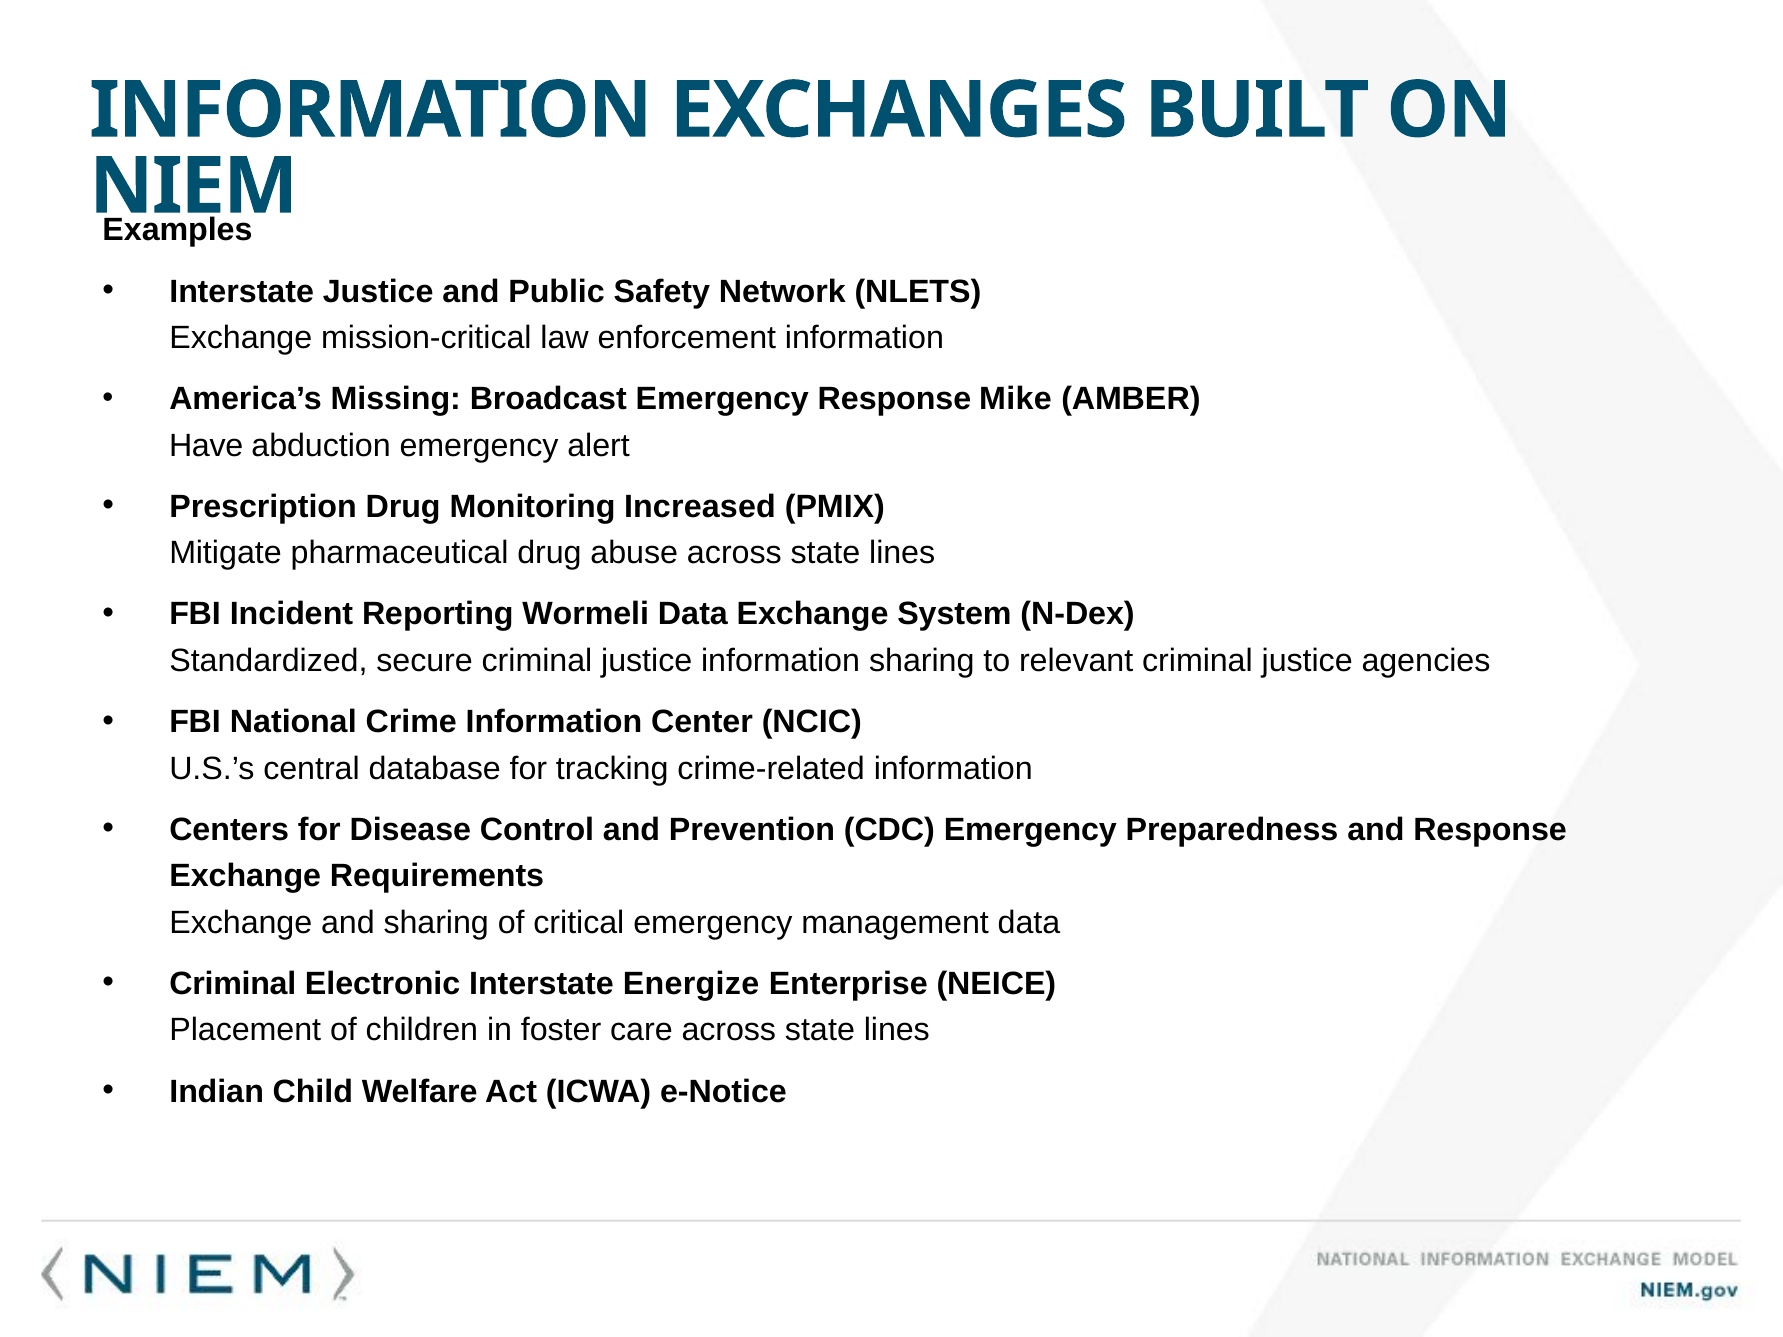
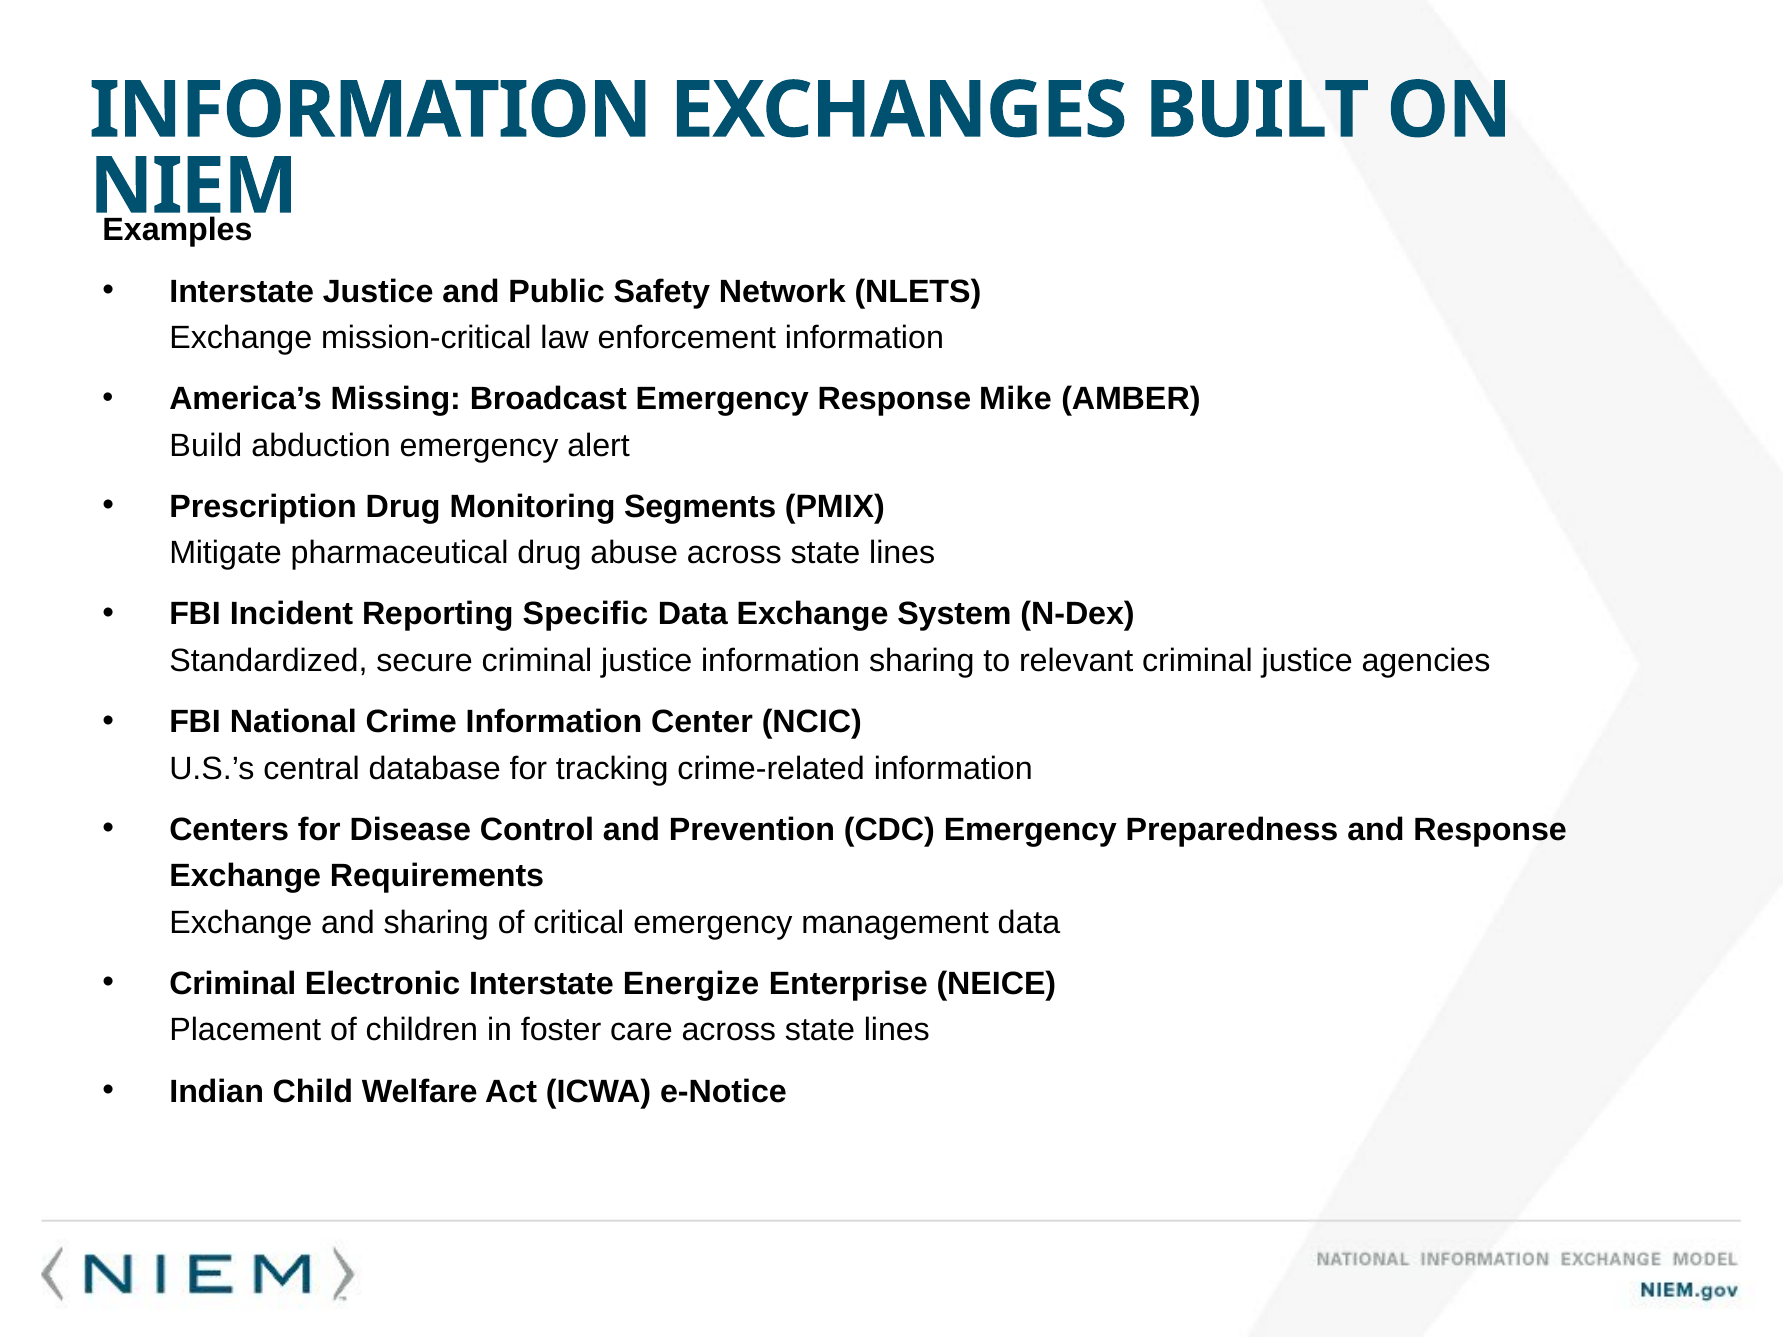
Have: Have -> Build
Increased: Increased -> Segments
Wormeli: Wormeli -> Specific
